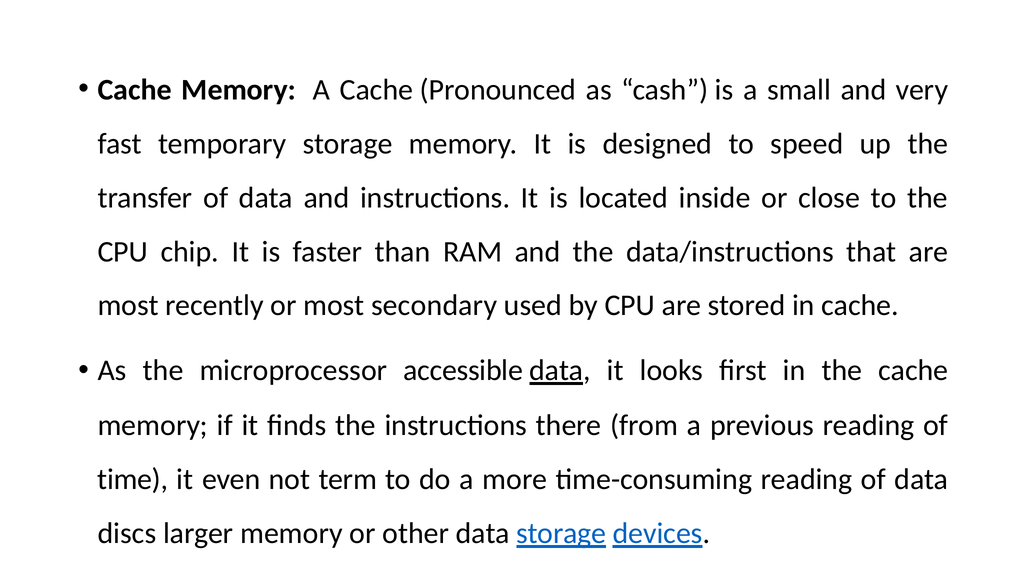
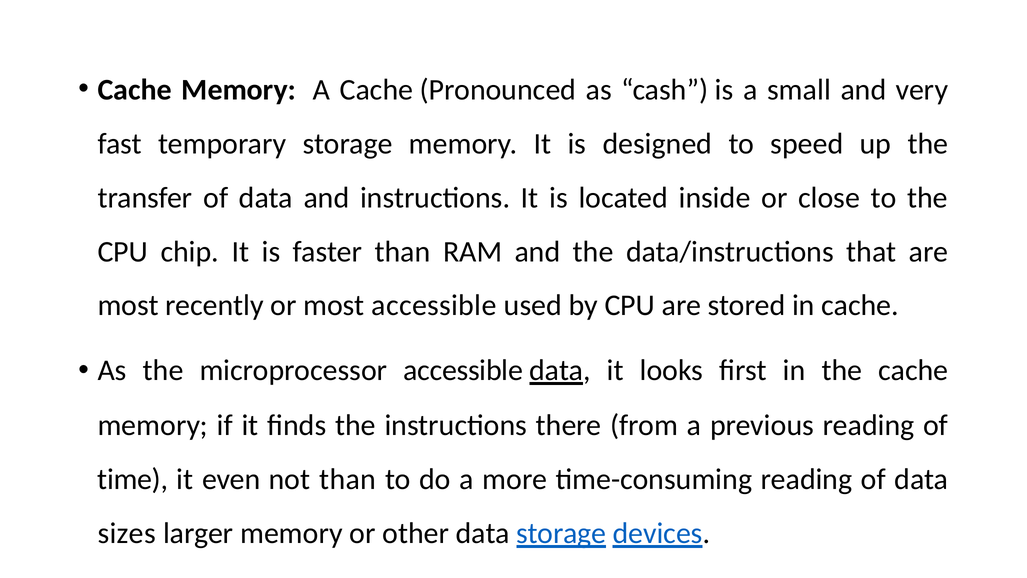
most secondary: secondary -> accessible
not term: term -> than
discs: discs -> sizes
